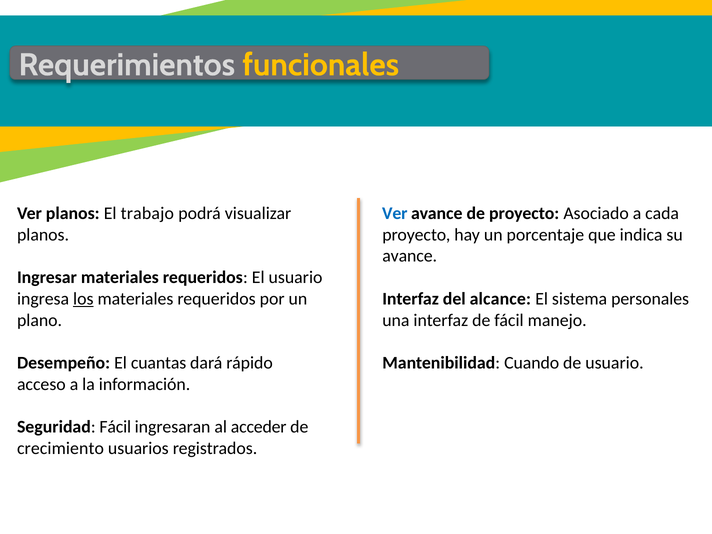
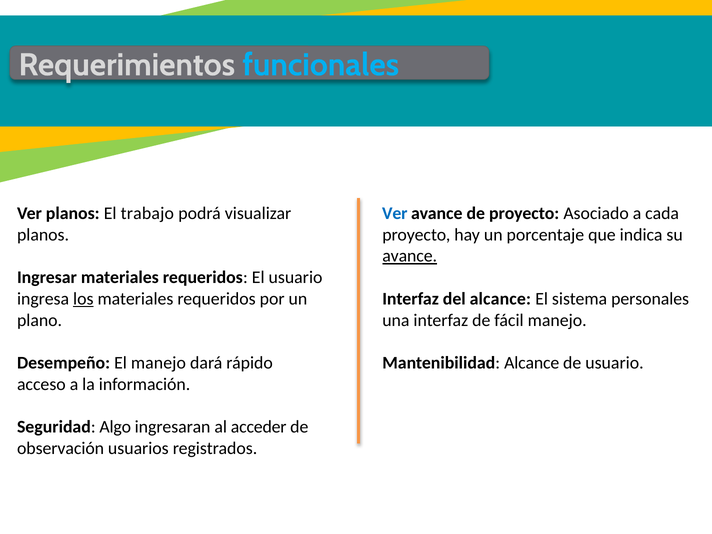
funcionales colour: yellow -> light blue
avance at (410, 256) underline: none -> present
El cuantas: cuantas -> manejo
Mantenibilidad Cuando: Cuando -> Alcance
Seguridad Fácil: Fácil -> Algo
crecimiento: crecimiento -> observación
